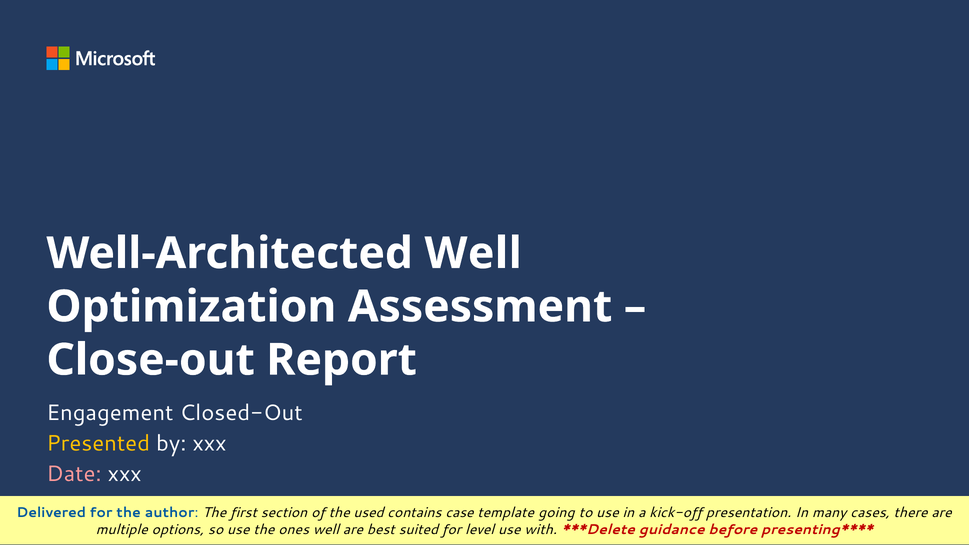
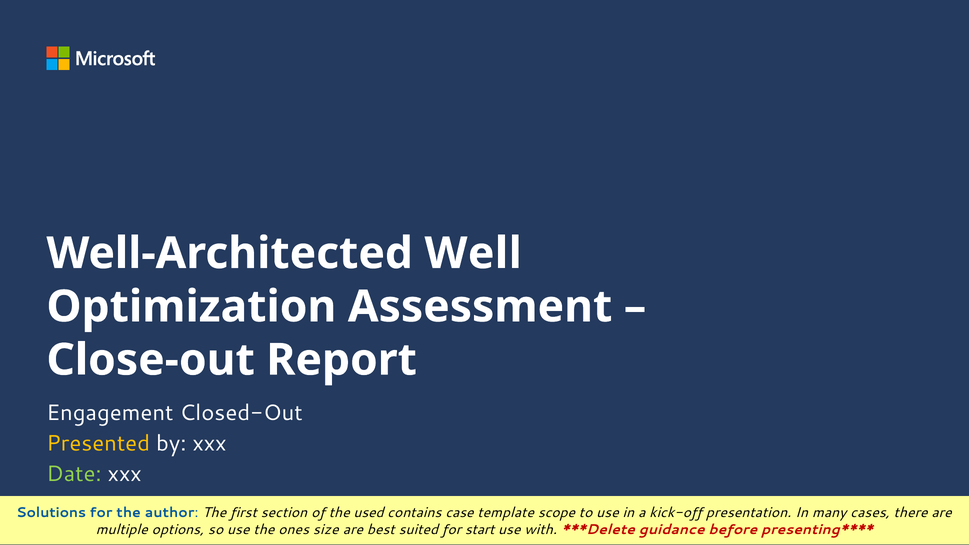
Date colour: pink -> light green
Delivered: Delivered -> Solutions
going: going -> scope
ones well: well -> size
level: level -> start
